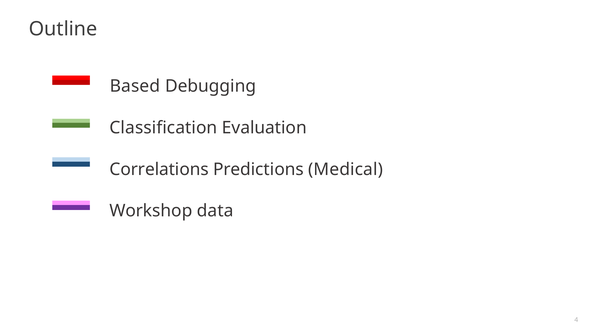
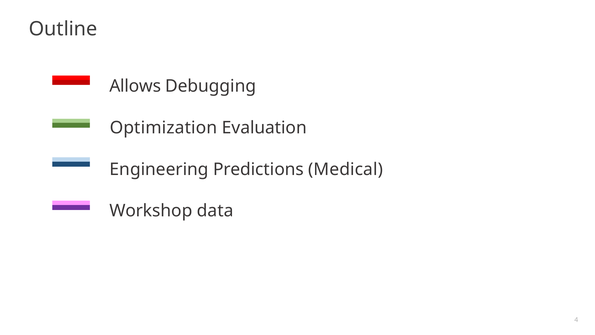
Based: Based -> Allows
Classification: Classification -> Optimization
Correlations: Correlations -> Engineering
